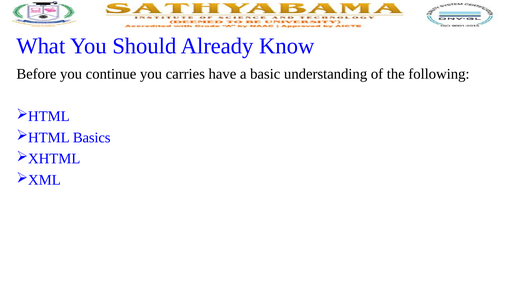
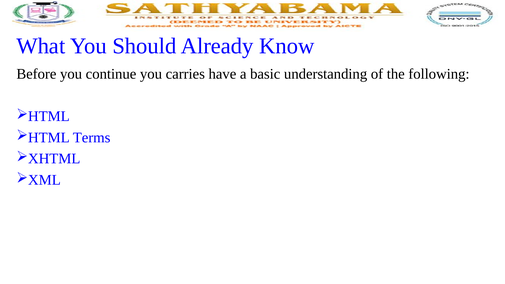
Basics: Basics -> Terms
